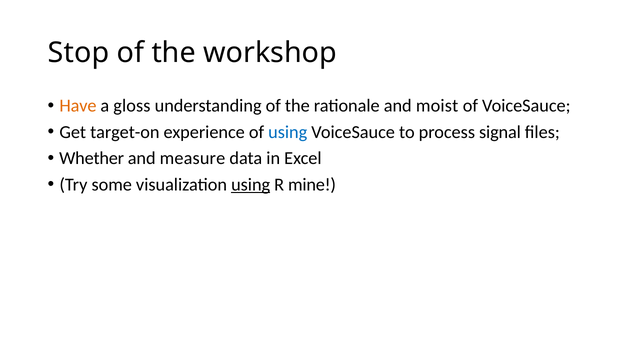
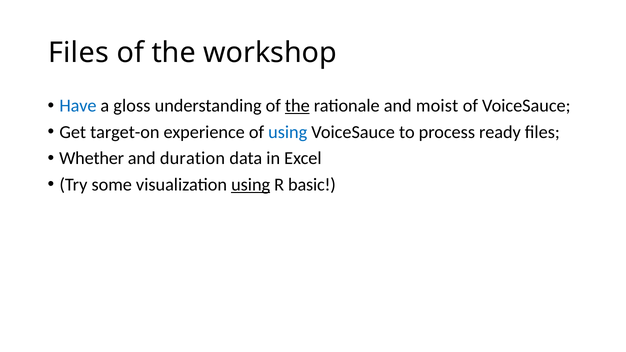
Stop at (79, 53): Stop -> Files
Have colour: orange -> blue
the at (297, 106) underline: none -> present
signal: signal -> ready
measure: measure -> duration
mine: mine -> basic
